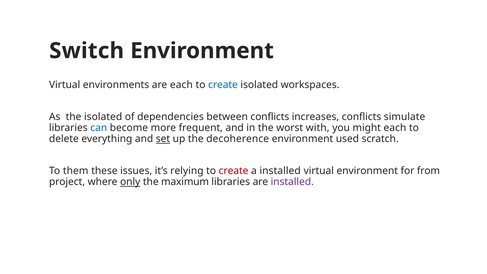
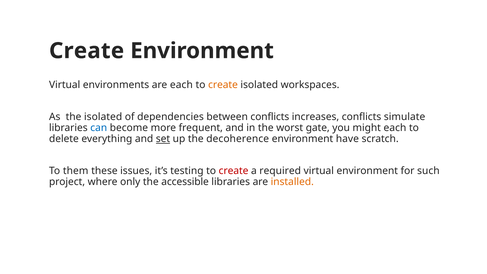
Switch at (87, 51): Switch -> Create
create at (223, 85) colour: blue -> orange
with: with -> gate
used: used -> have
relying: relying -> testing
a installed: installed -> required
from: from -> such
only underline: present -> none
maximum: maximum -> accessible
installed at (292, 182) colour: purple -> orange
